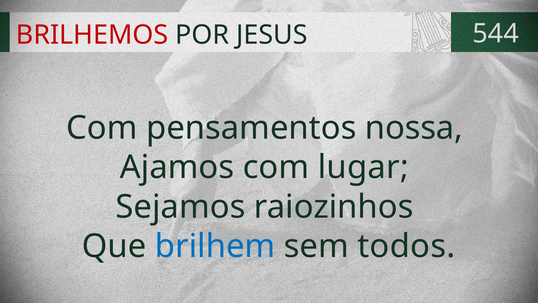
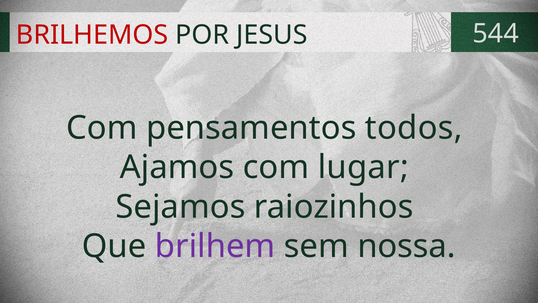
nossa: nossa -> todos
brilhem colour: blue -> purple
todos: todos -> nossa
